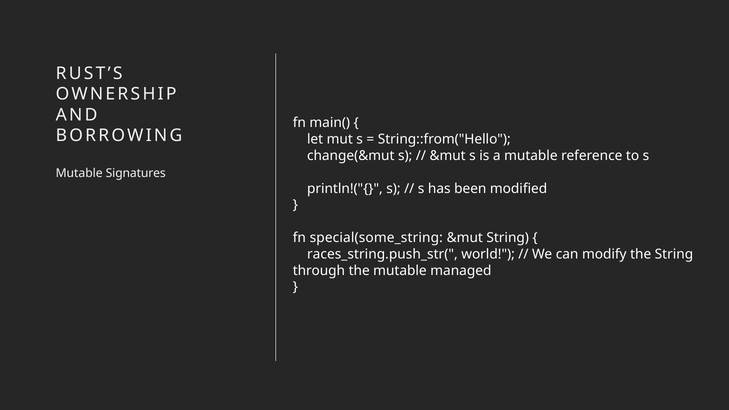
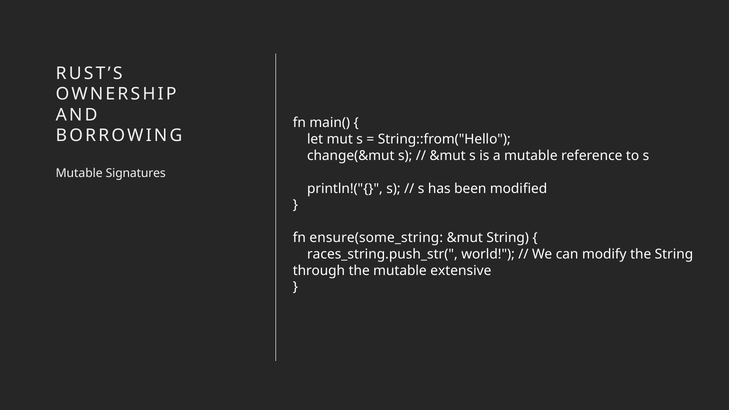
special(some_string: special(some_string -> ensure(some_string
managed: managed -> extensive
